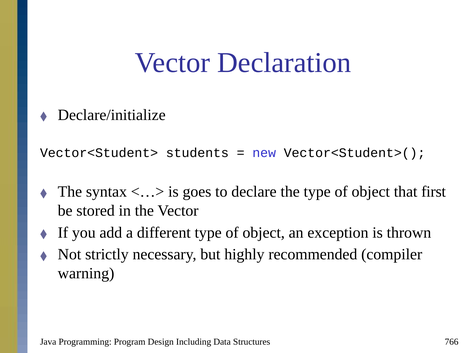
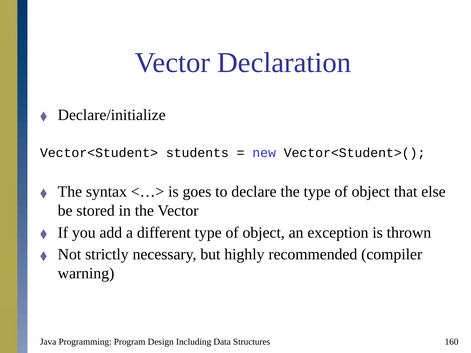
first: first -> else
766: 766 -> 160
